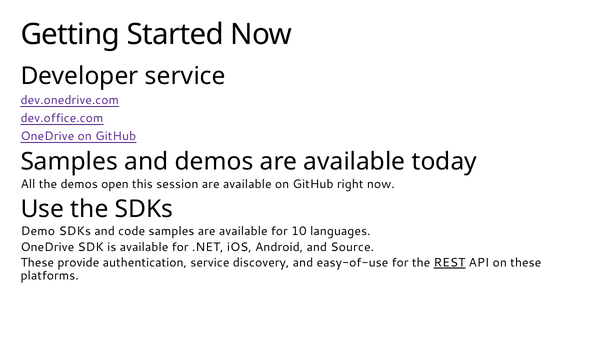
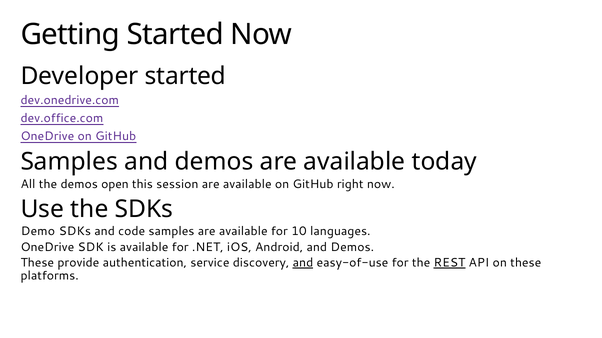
Developer service: service -> started
Android and Source: Source -> Demos
and at (303, 263) underline: none -> present
